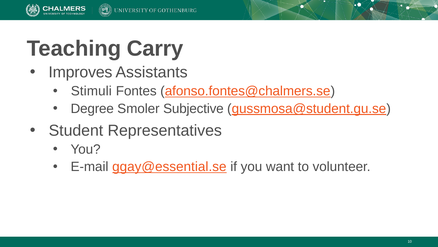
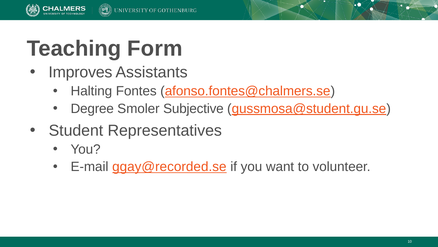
Carry: Carry -> Form
Stimuli: Stimuli -> Halting
ggay@essential.se: ggay@essential.se -> ggay@recorded.se
